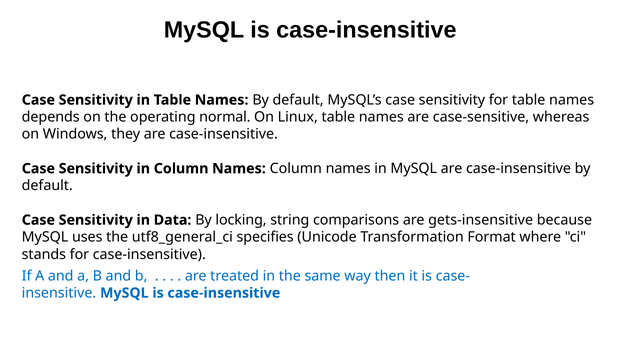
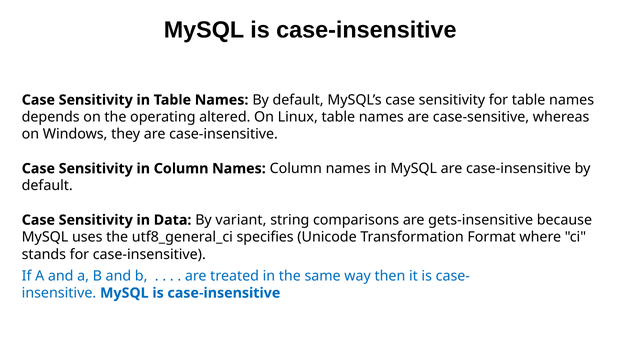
normal: normal -> altered
locking: locking -> variant
